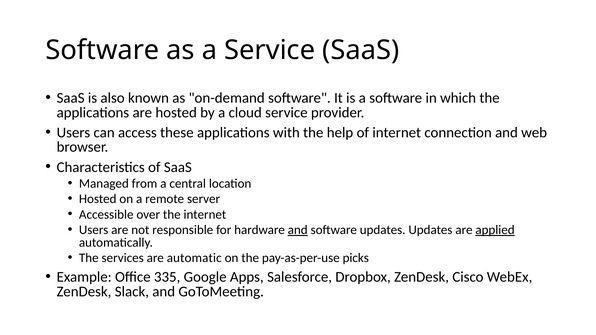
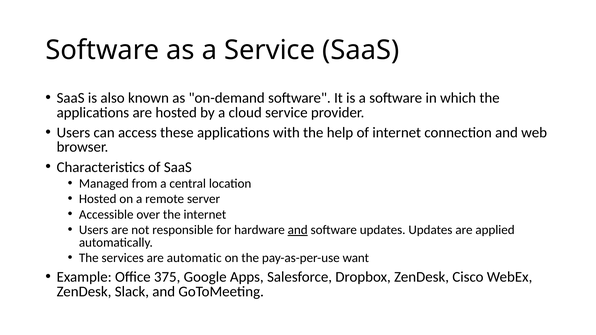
applied underline: present -> none
picks: picks -> want
335: 335 -> 375
